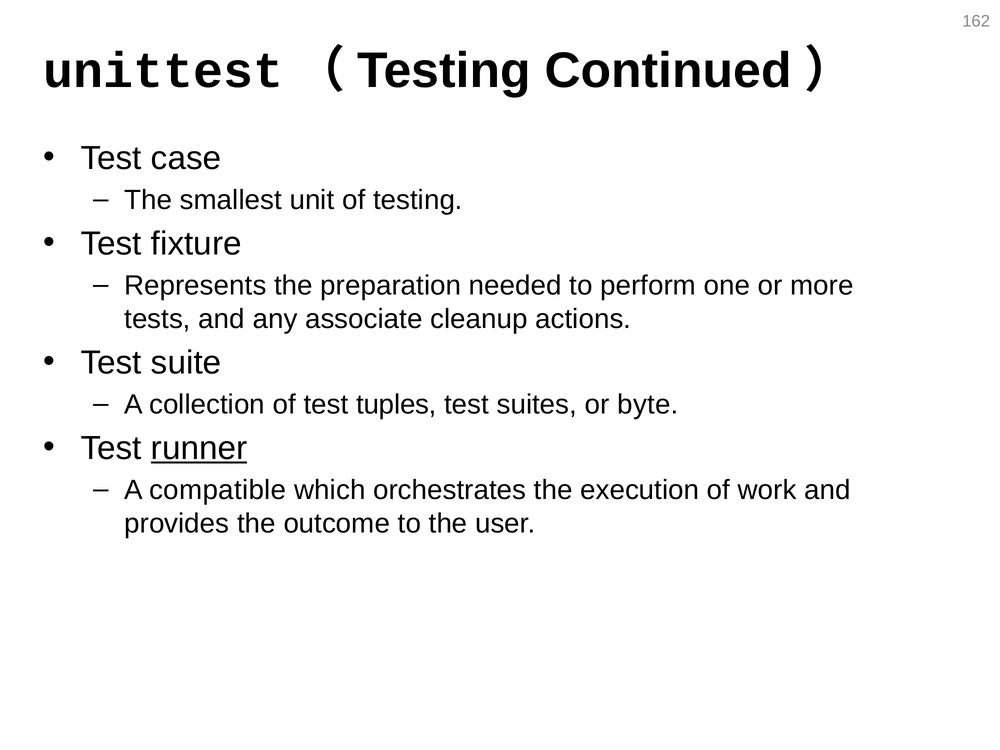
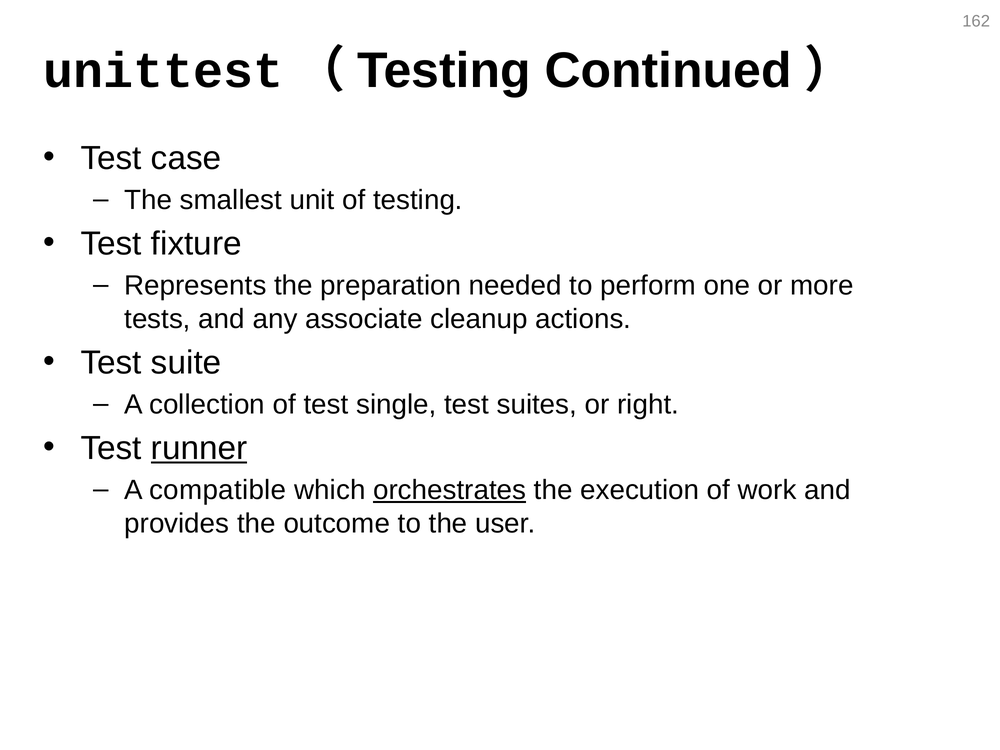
tuples: tuples -> single
byte: byte -> right
orchestrates underline: none -> present
